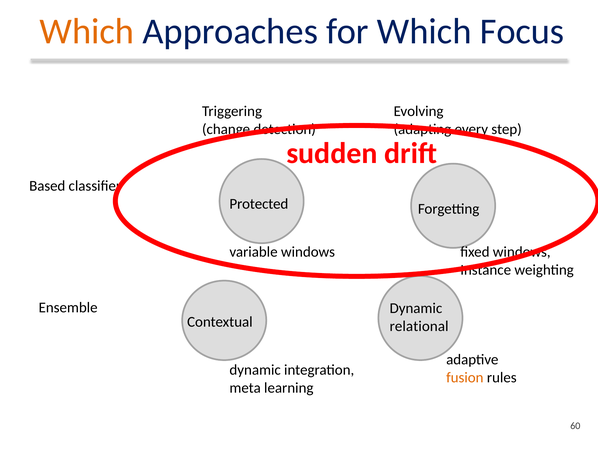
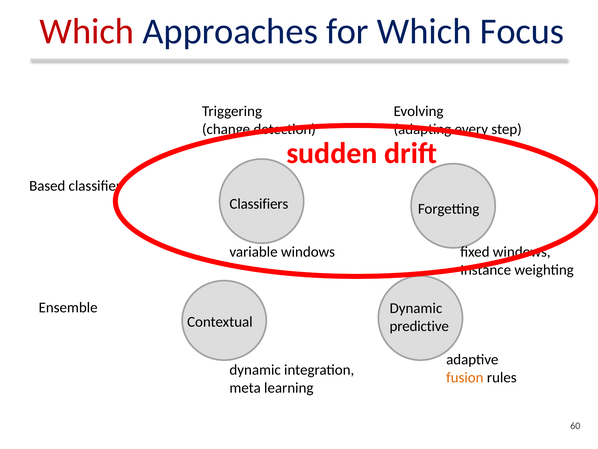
Which at (87, 31) colour: orange -> red
Protected: Protected -> Classifiers
relational: relational -> predictive
